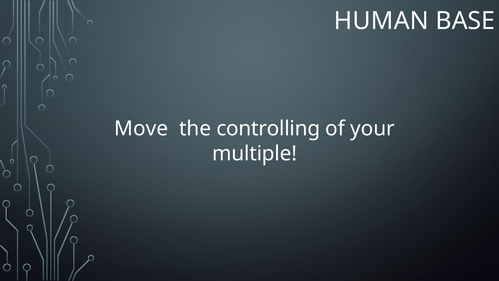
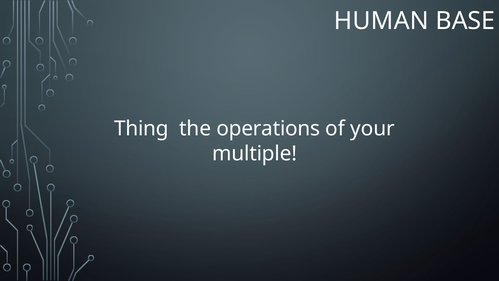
Move: Move -> Thing
controlling: controlling -> operations
